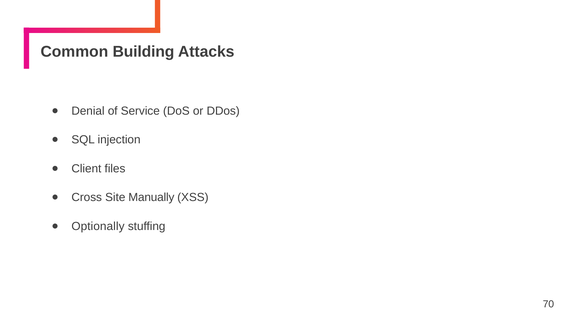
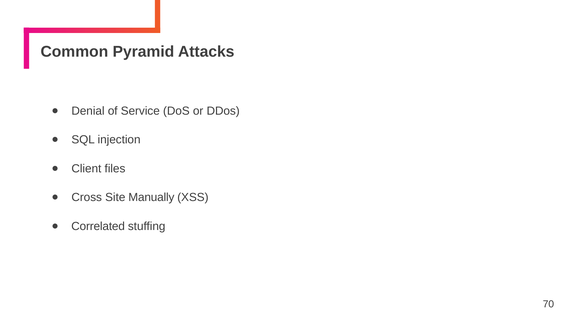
Building: Building -> Pyramid
Optionally: Optionally -> Correlated
